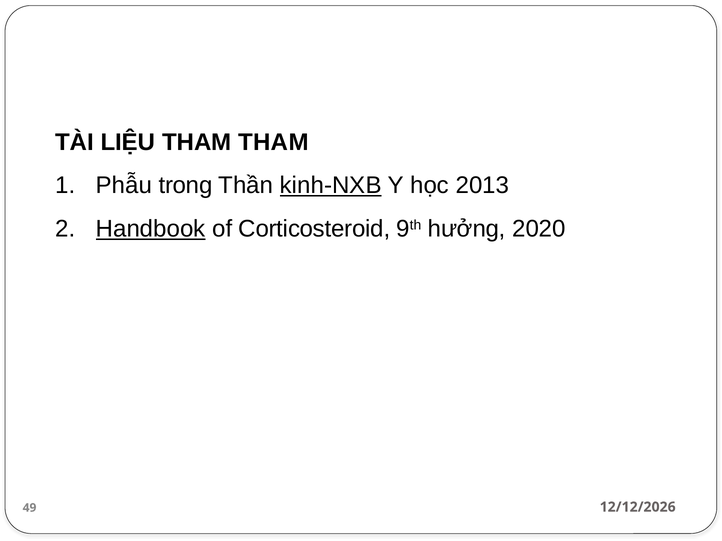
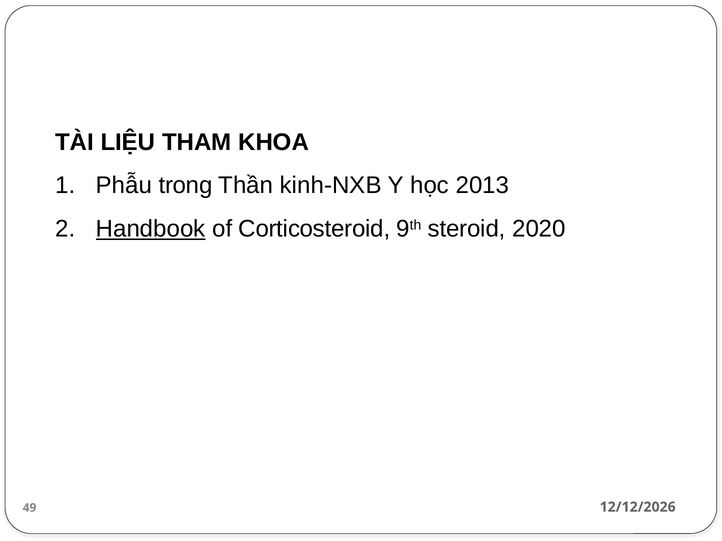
THAM THAM: THAM -> KHOA
kinh-NXB underline: present -> none
hưởng: hưởng -> steroid
